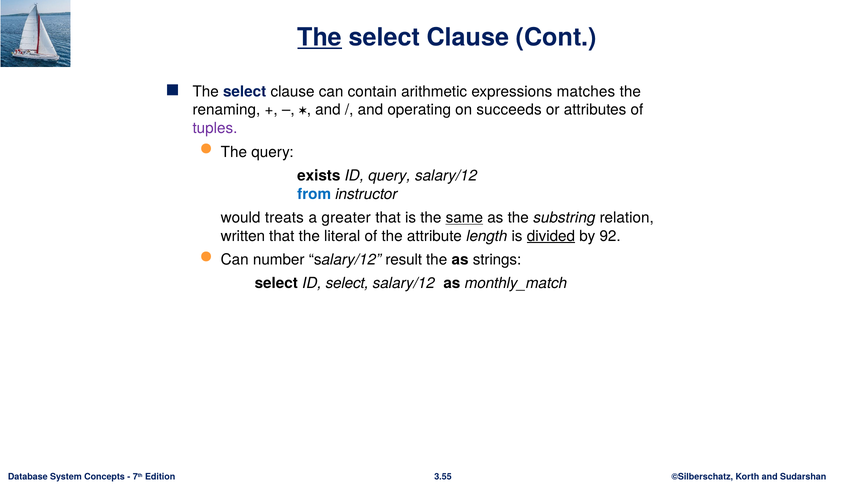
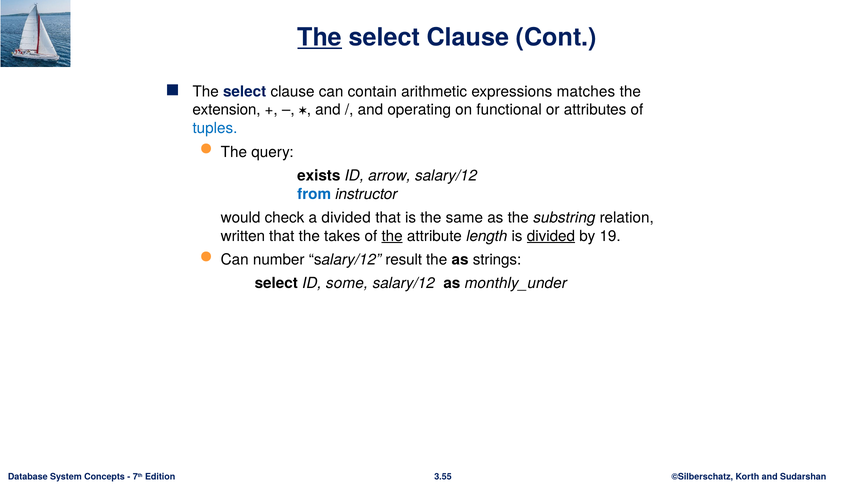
renaming: renaming -> extension
succeeds: succeeds -> functional
tuples colour: purple -> blue
ID query: query -> arrow
treats: treats -> check
a greater: greater -> divided
same underline: present -> none
literal: literal -> takes
the at (392, 236) underline: none -> present
92: 92 -> 19
ID select: select -> some
monthly_match: monthly_match -> monthly_under
